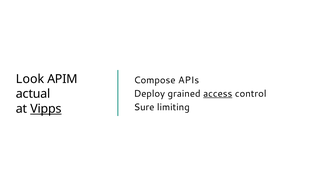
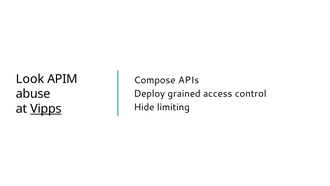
access underline: present -> none
actual: actual -> abuse
Sure: Sure -> Hide
